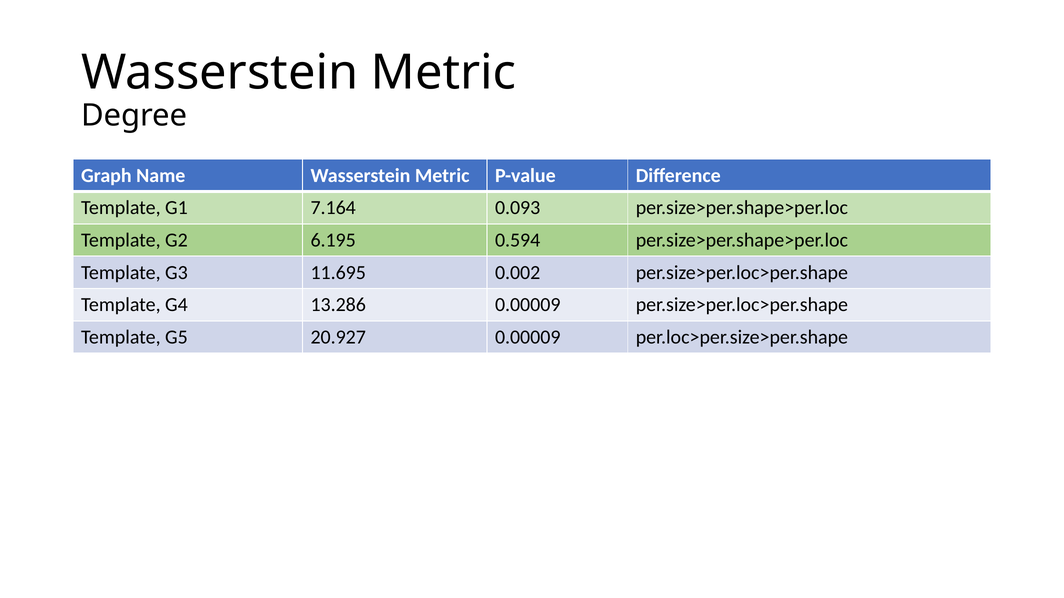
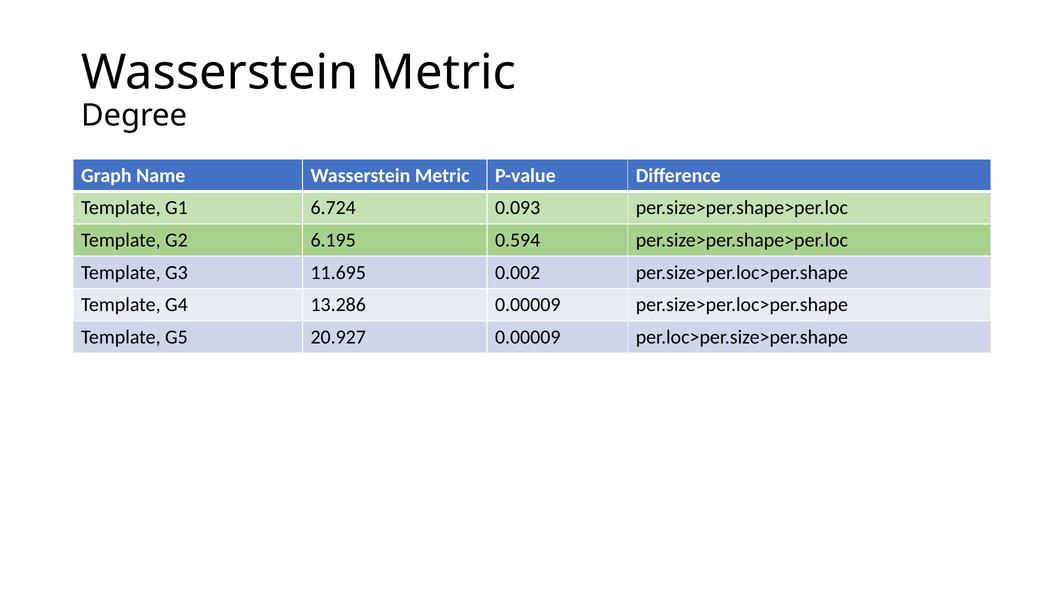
7.164: 7.164 -> 6.724
